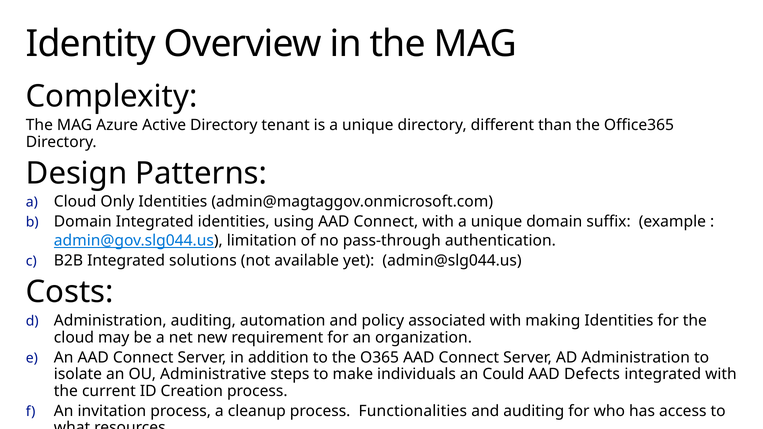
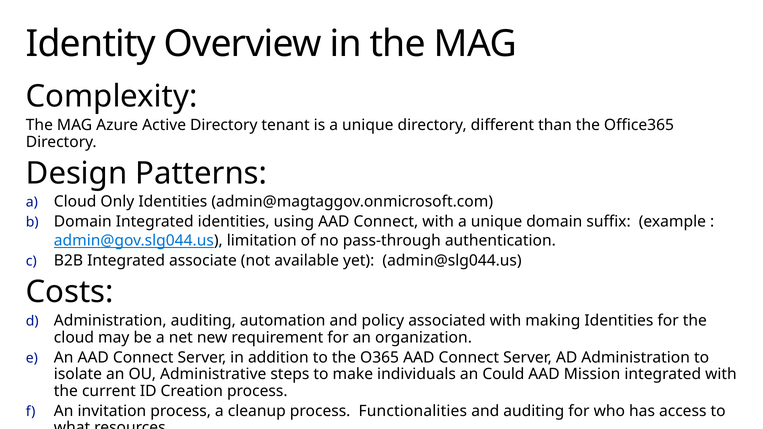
solutions: solutions -> associate
Defects: Defects -> Mission
